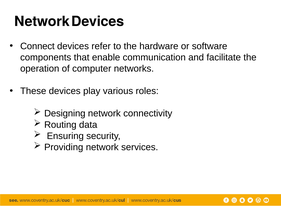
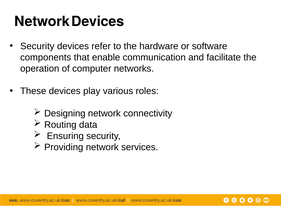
Connect at (37, 46): Connect -> Security
